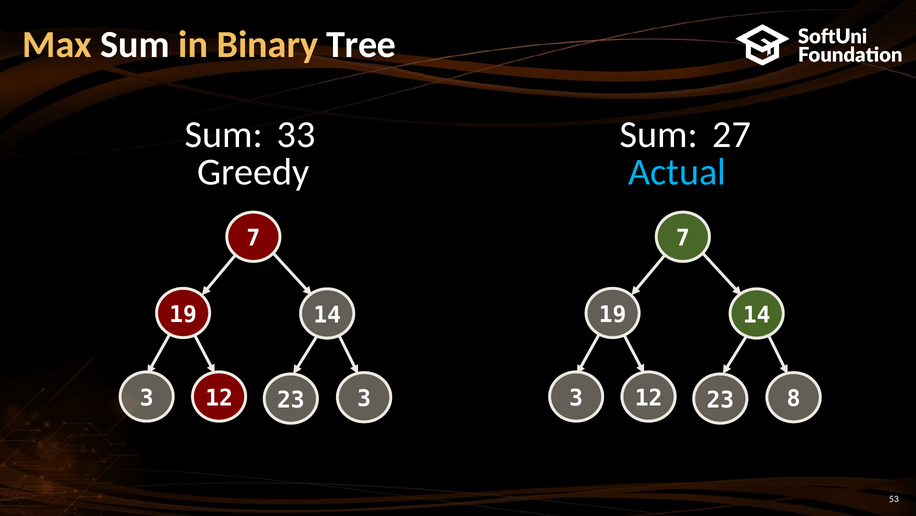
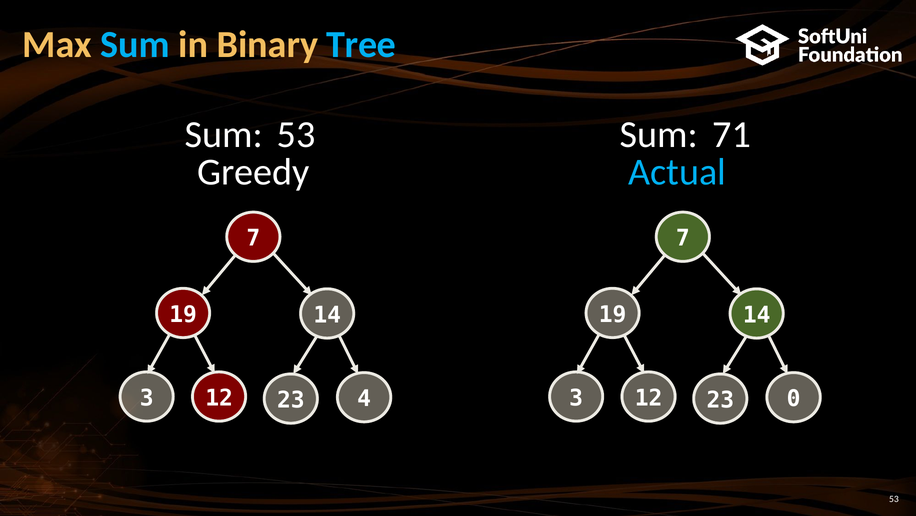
Sum at (135, 45) colour: white -> light blue
Tree colour: white -> light blue
Sum 33: 33 -> 53
27: 27 -> 71
23 3: 3 -> 4
8: 8 -> 0
